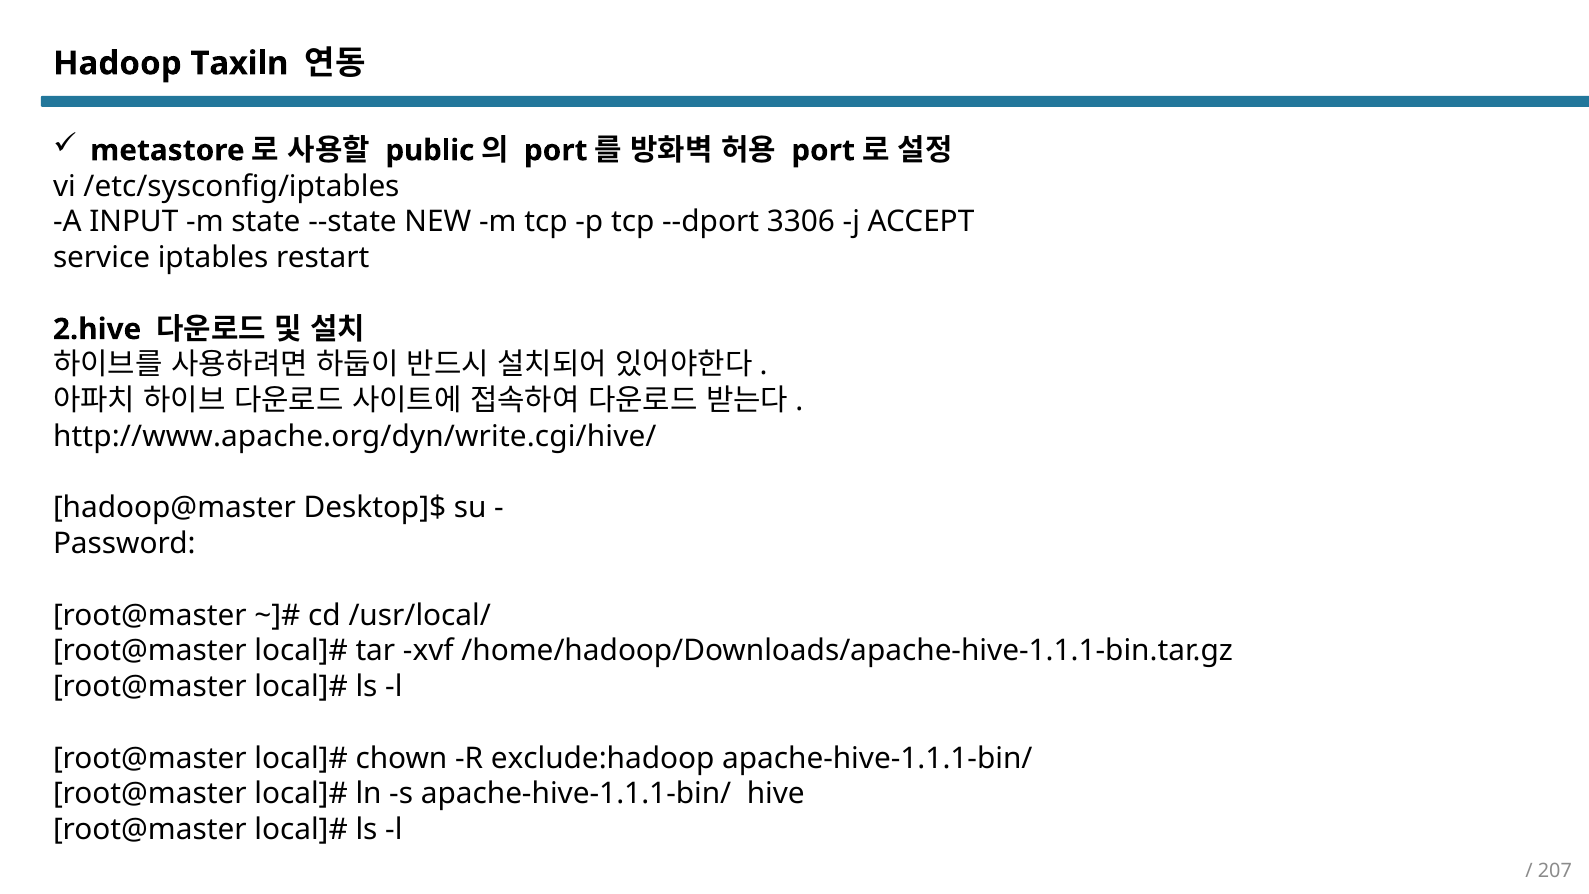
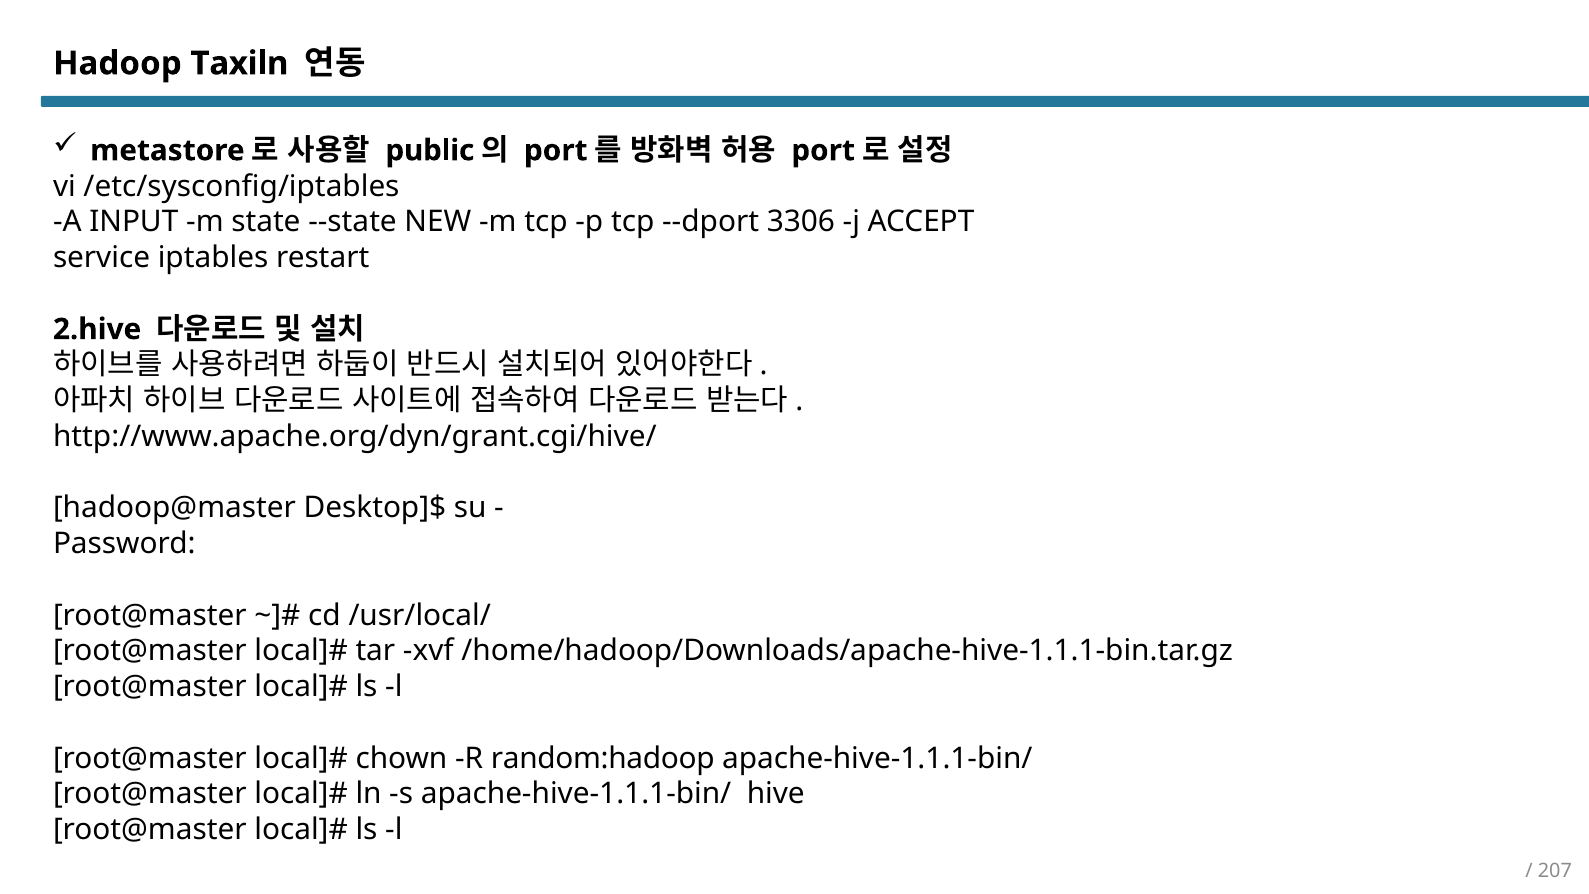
http://www.apache.org/dyn/write.cgi/hive/: http://www.apache.org/dyn/write.cgi/hive/ -> http://www.apache.org/dyn/grant.cgi/hive/
exclude:hadoop: exclude:hadoop -> random:hadoop
